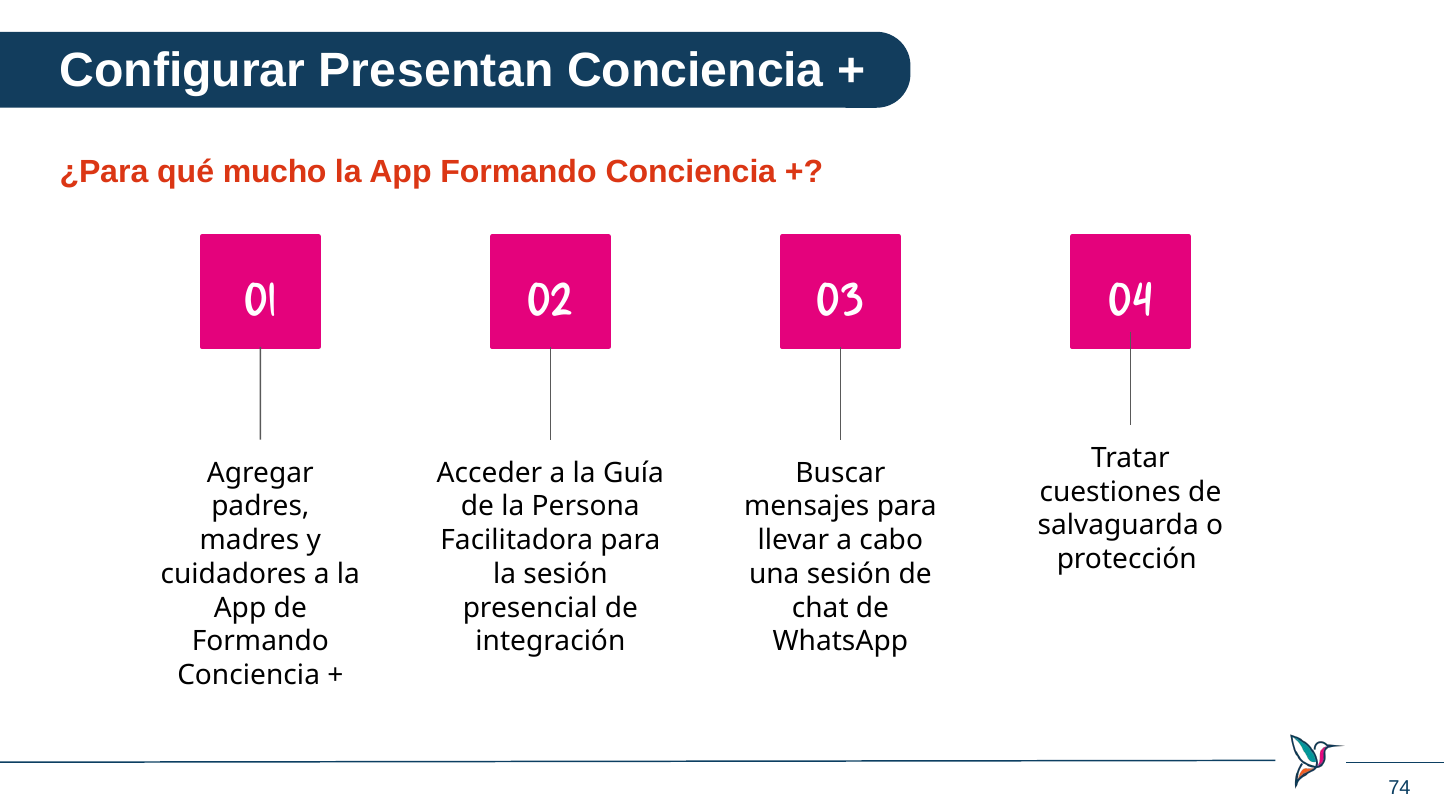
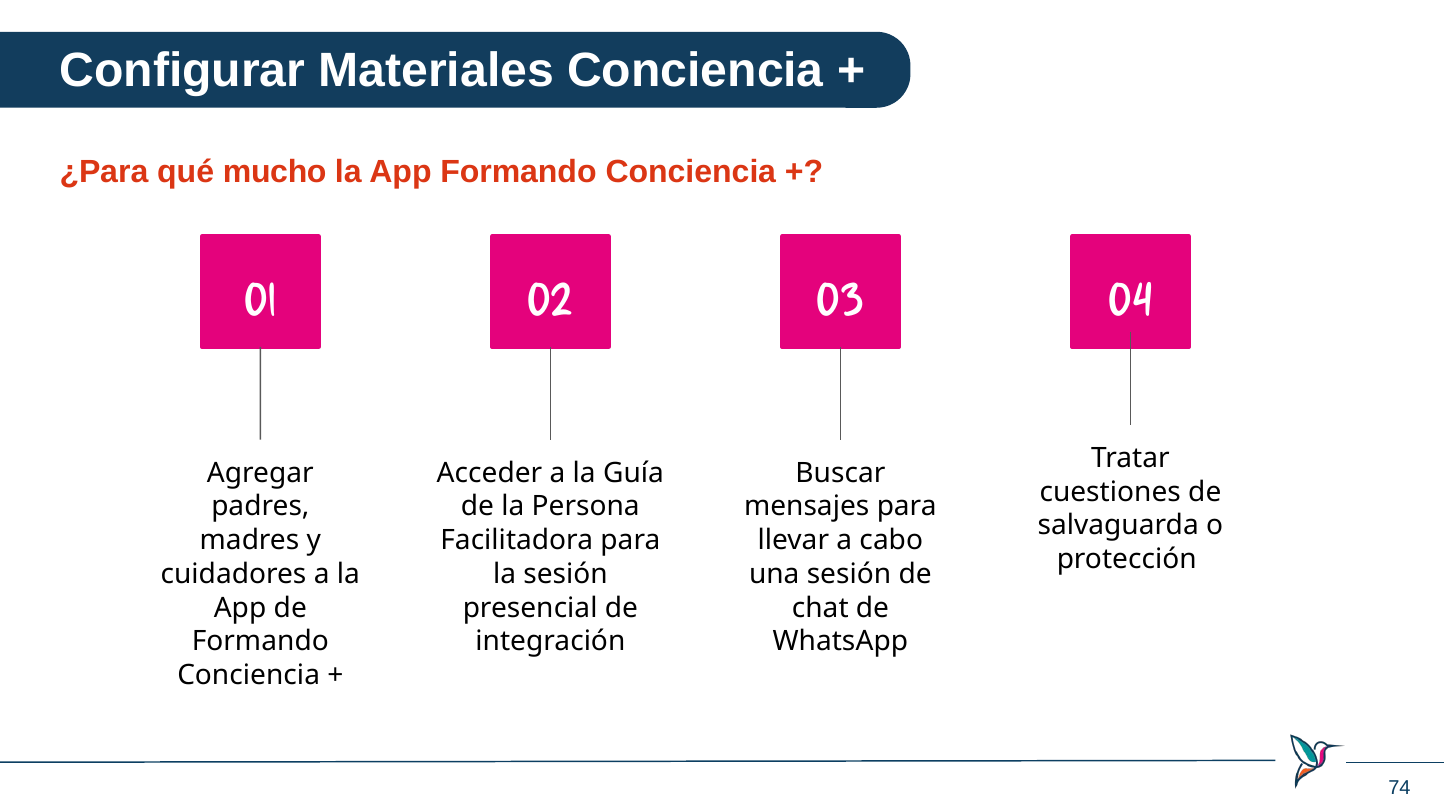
Presentan: Presentan -> Materiales
